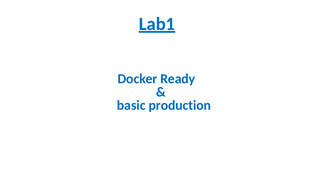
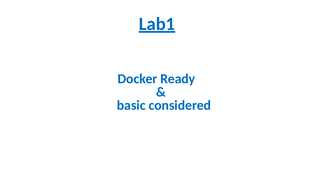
production: production -> considered
